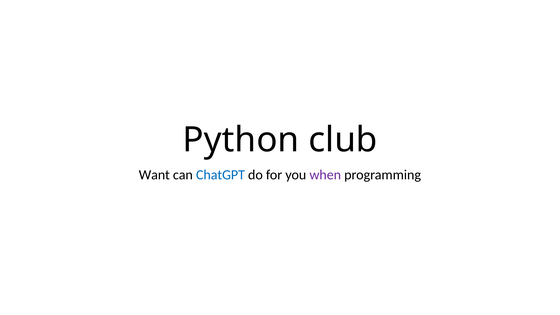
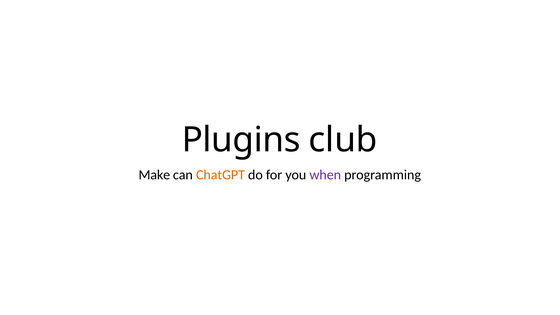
Python: Python -> Plugins
Want: Want -> Make
ChatGPT colour: blue -> orange
